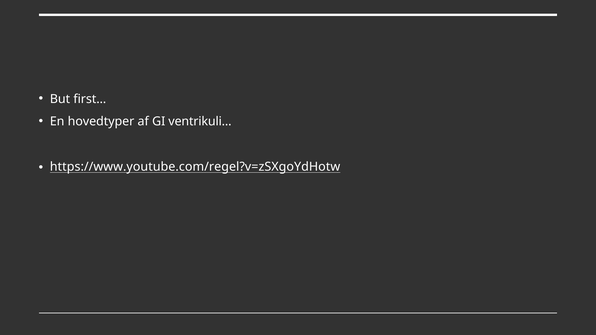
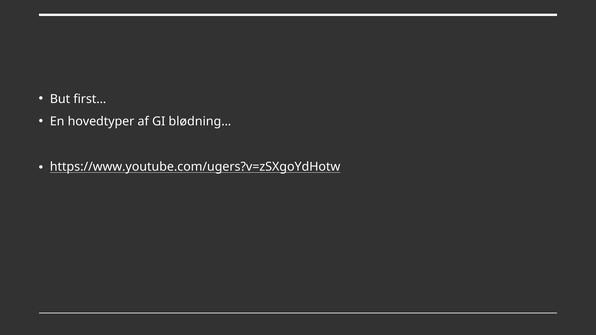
ventrikuli…: ventrikuli… -> blødning…
https://www.youtube.com/regel?v=zSXgoYdHotw: https://www.youtube.com/regel?v=zSXgoYdHotw -> https://www.youtube.com/ugers?v=zSXgoYdHotw
